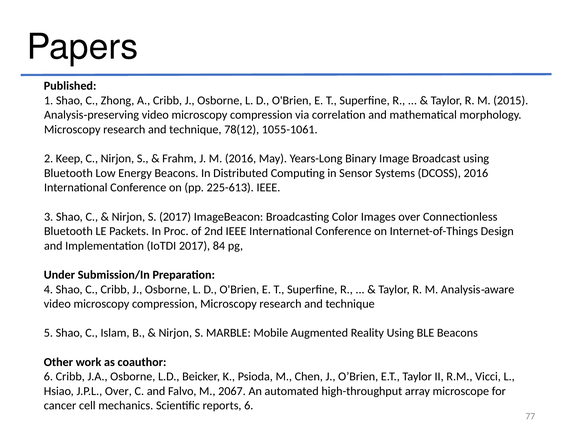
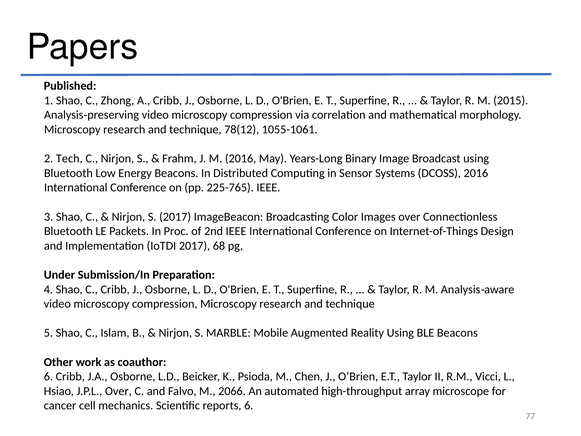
Keep: Keep -> Tech
225-613: 225-613 -> 225-765
84: 84 -> 68
2067: 2067 -> 2066
